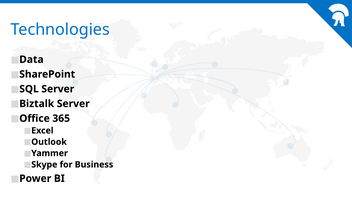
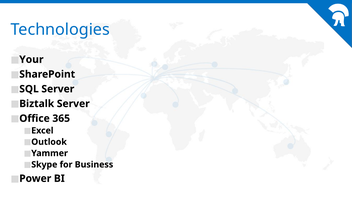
Data: Data -> Your
